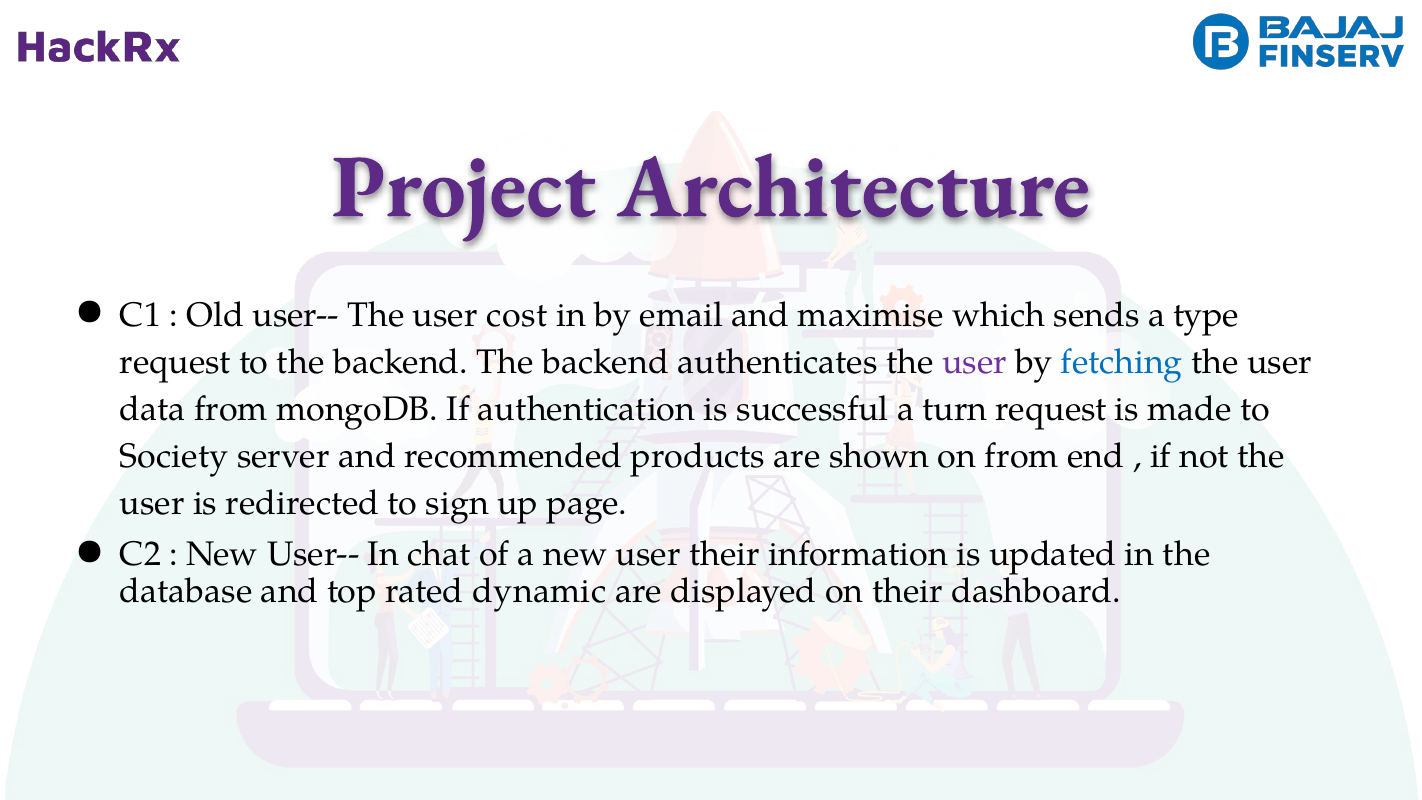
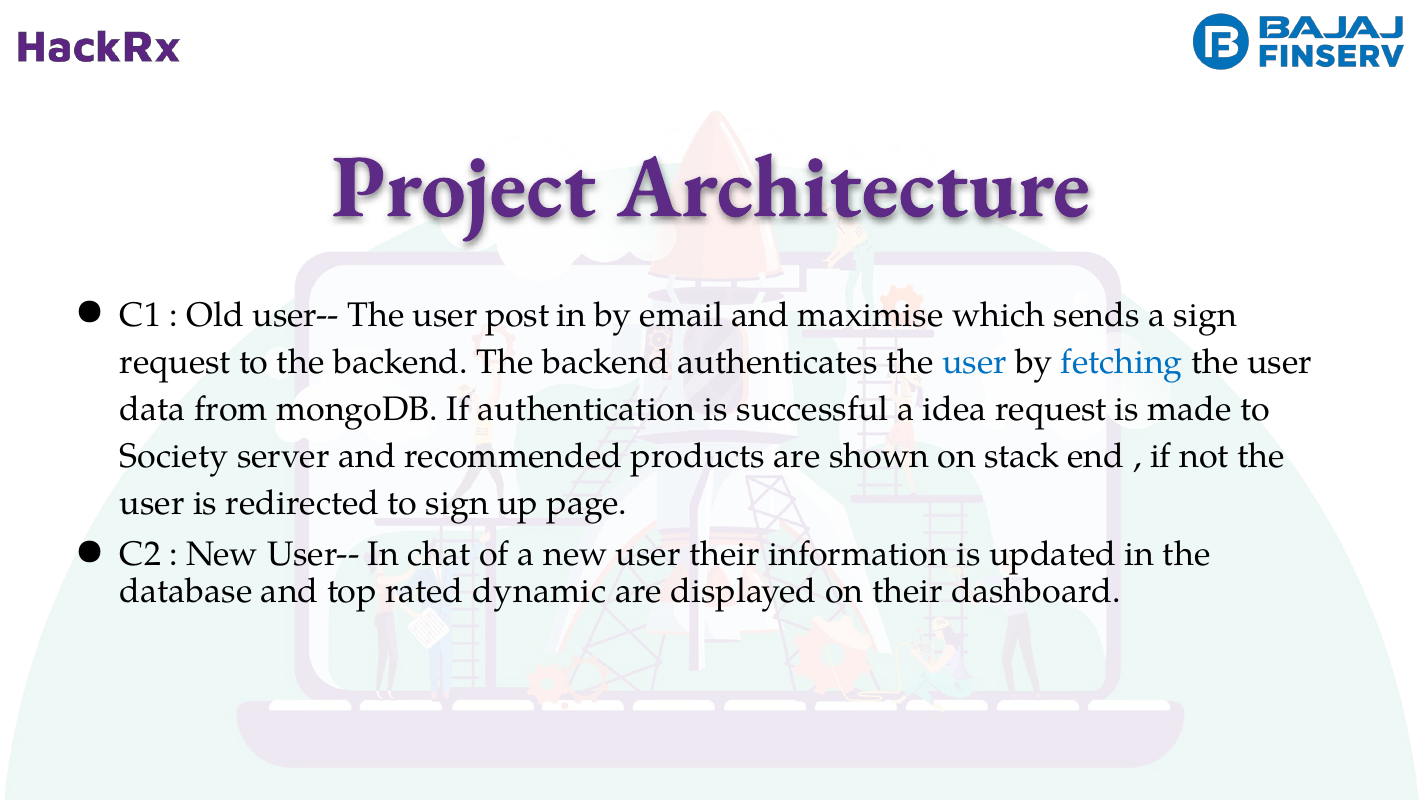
cost: cost -> post
a type: type -> sign
user at (975, 363) colour: purple -> blue
turn: turn -> idea
on from: from -> stack
